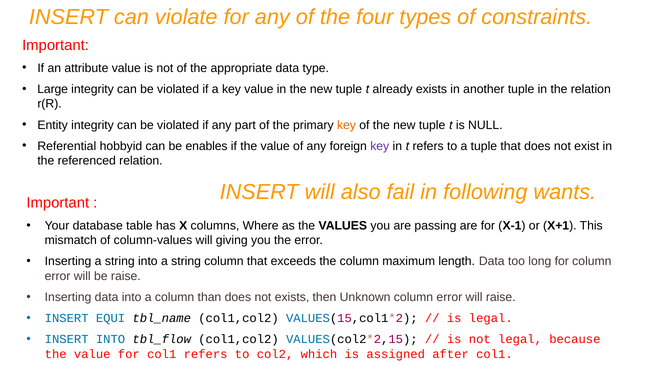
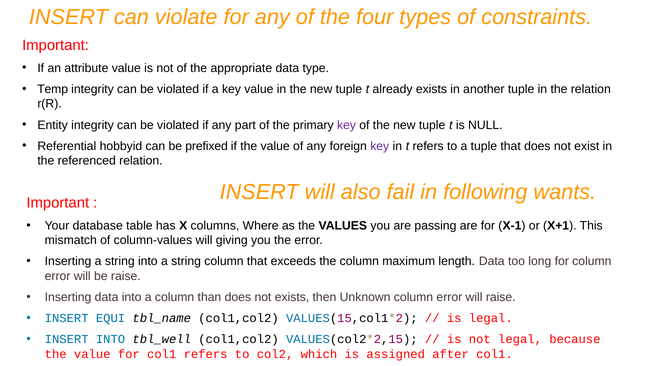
Large: Large -> Temp
key at (346, 125) colour: orange -> purple
enables: enables -> prefixed
tbl_flow: tbl_flow -> tbl_well
